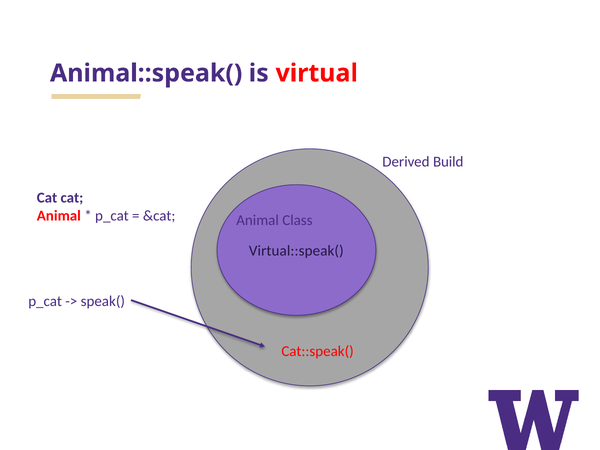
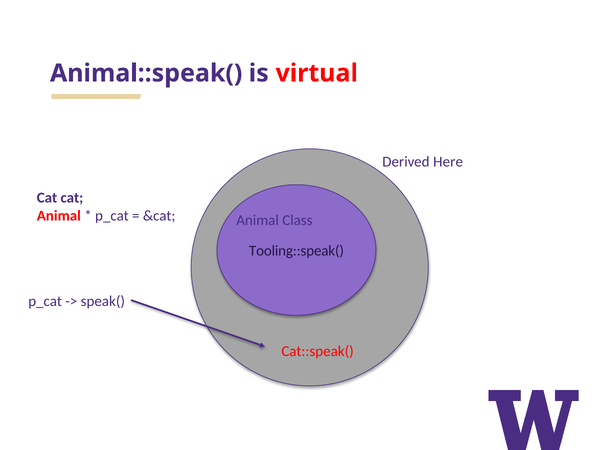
Build: Build -> Here
Virtual::speak(: Virtual::speak( -> Tooling::speak(
